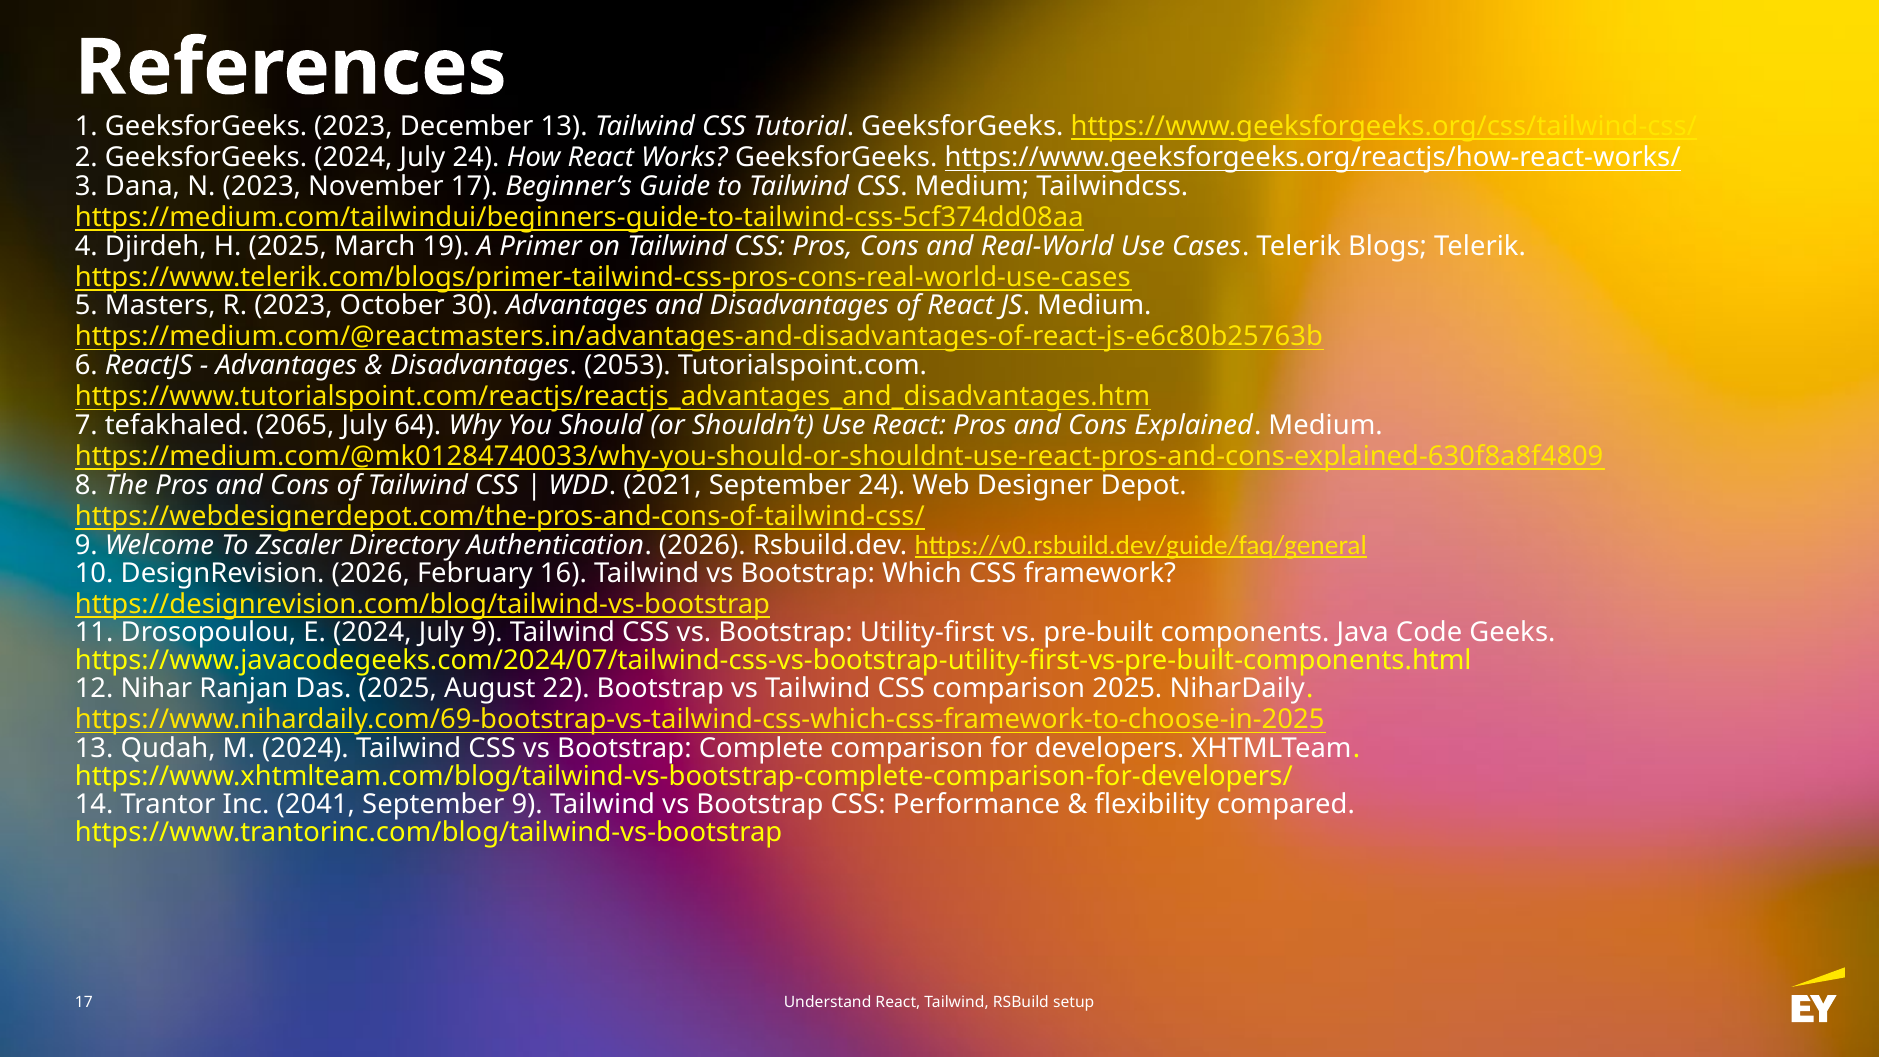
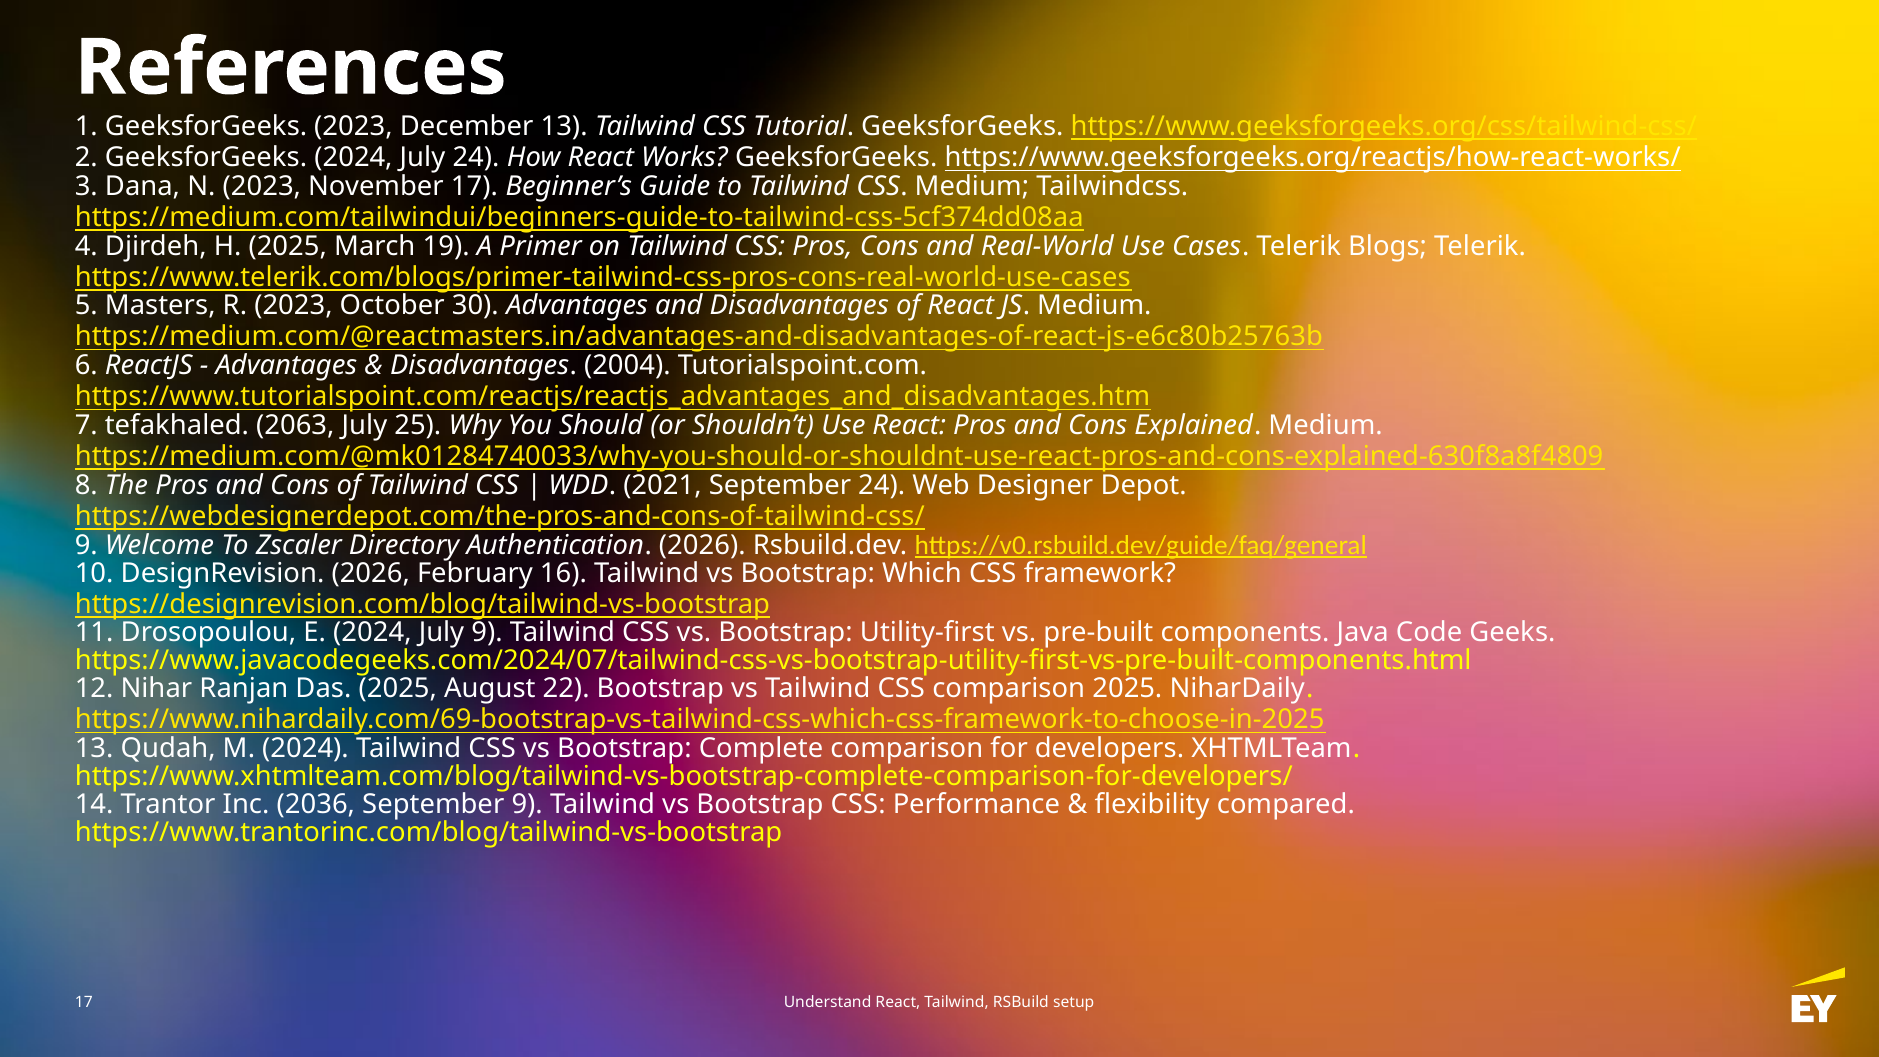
2053: 2053 -> 2004
2065: 2065 -> 2063
64: 64 -> 25
2041: 2041 -> 2036
